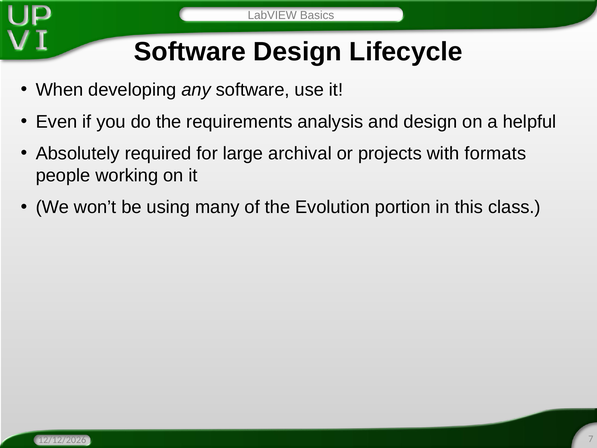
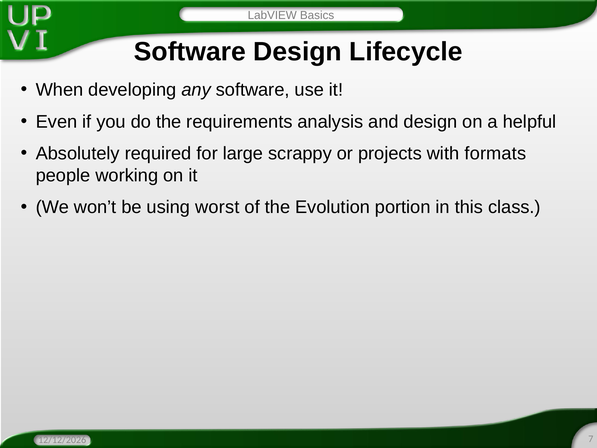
archival: archival -> scrappy
many: many -> worst
